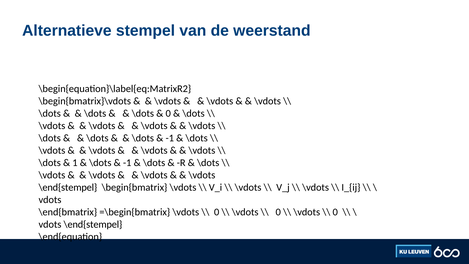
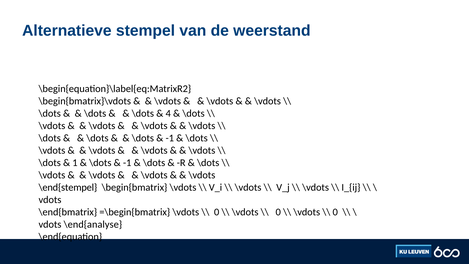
0 at (168, 113): 0 -> 4
\end{stempel at (93, 224): \end{stempel -> \end{analyse
